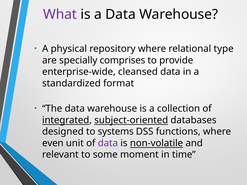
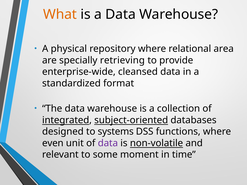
What colour: purple -> orange
type: type -> area
comprises: comprises -> retrieving
